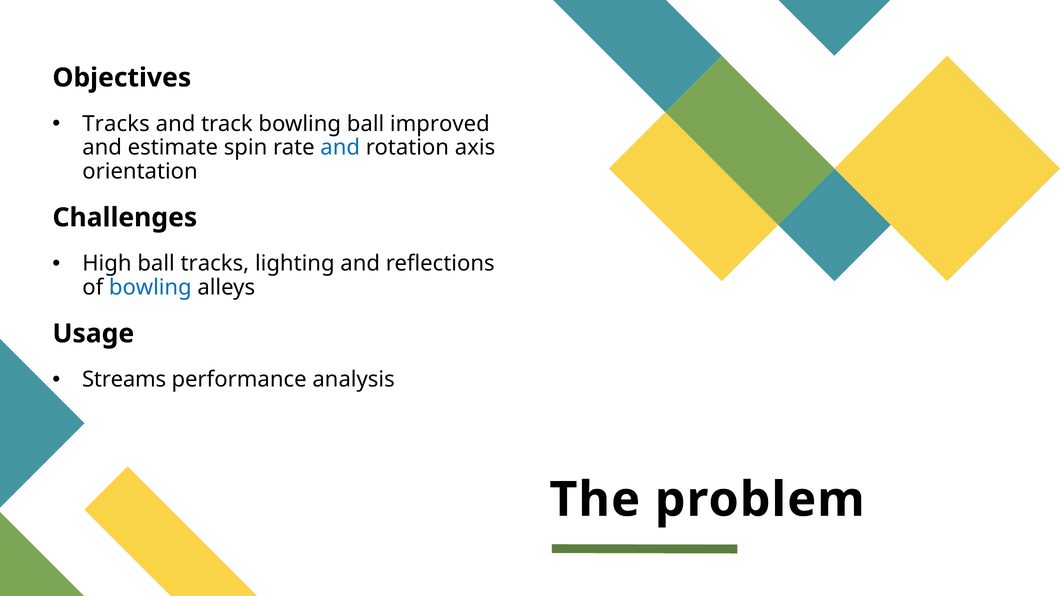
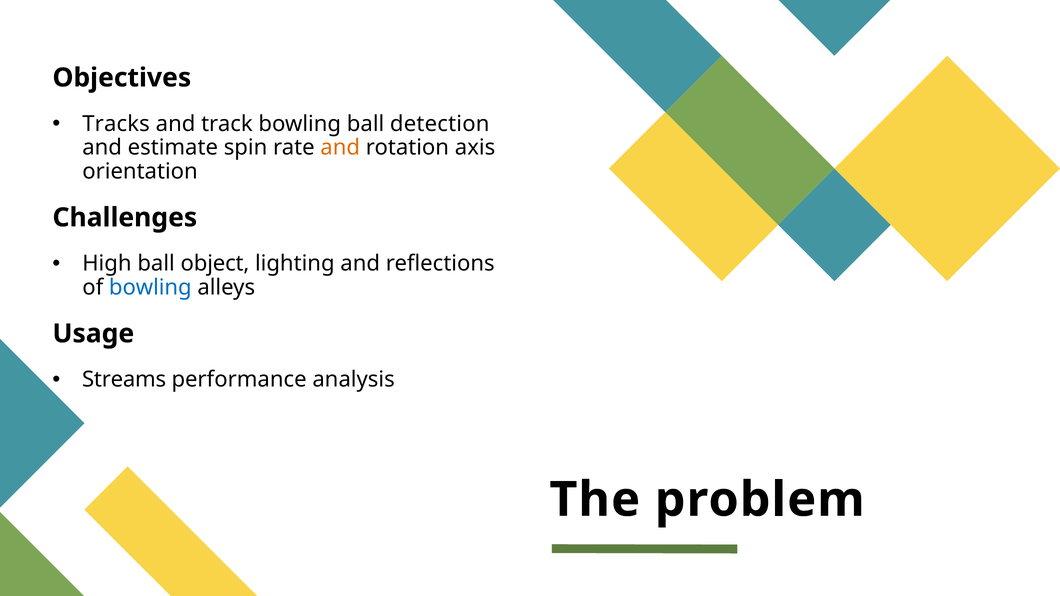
improved: improved -> detection
and at (340, 148) colour: blue -> orange
ball tracks: tracks -> object
